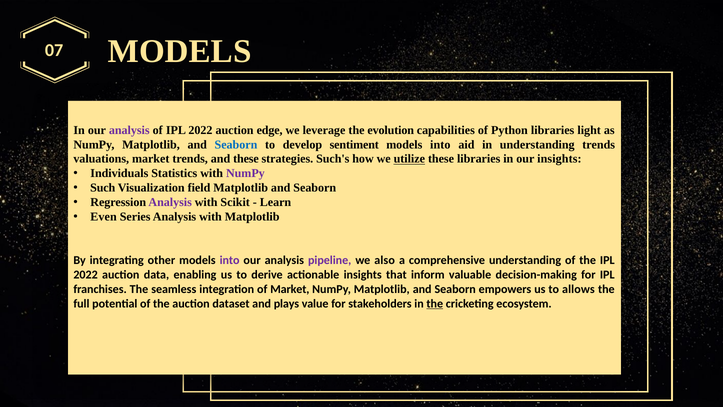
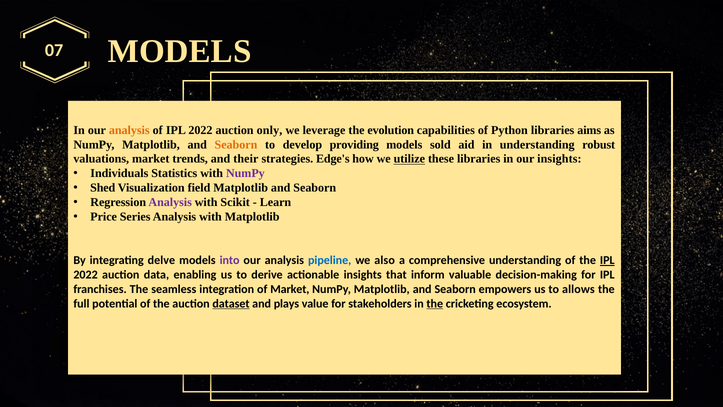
analysis at (129, 130) colour: purple -> orange
edge: edge -> only
light: light -> aims
Seaborn at (236, 144) colour: blue -> orange
sentiment: sentiment -> providing
into at (440, 144): into -> sold
understanding trends: trends -> robust
and these: these -> their
Such's: Such's -> Edge's
Such: Such -> Shed
Even: Even -> Price
other: other -> delve
pipeline colour: purple -> blue
IPL at (607, 260) underline: none -> present
dataset underline: none -> present
